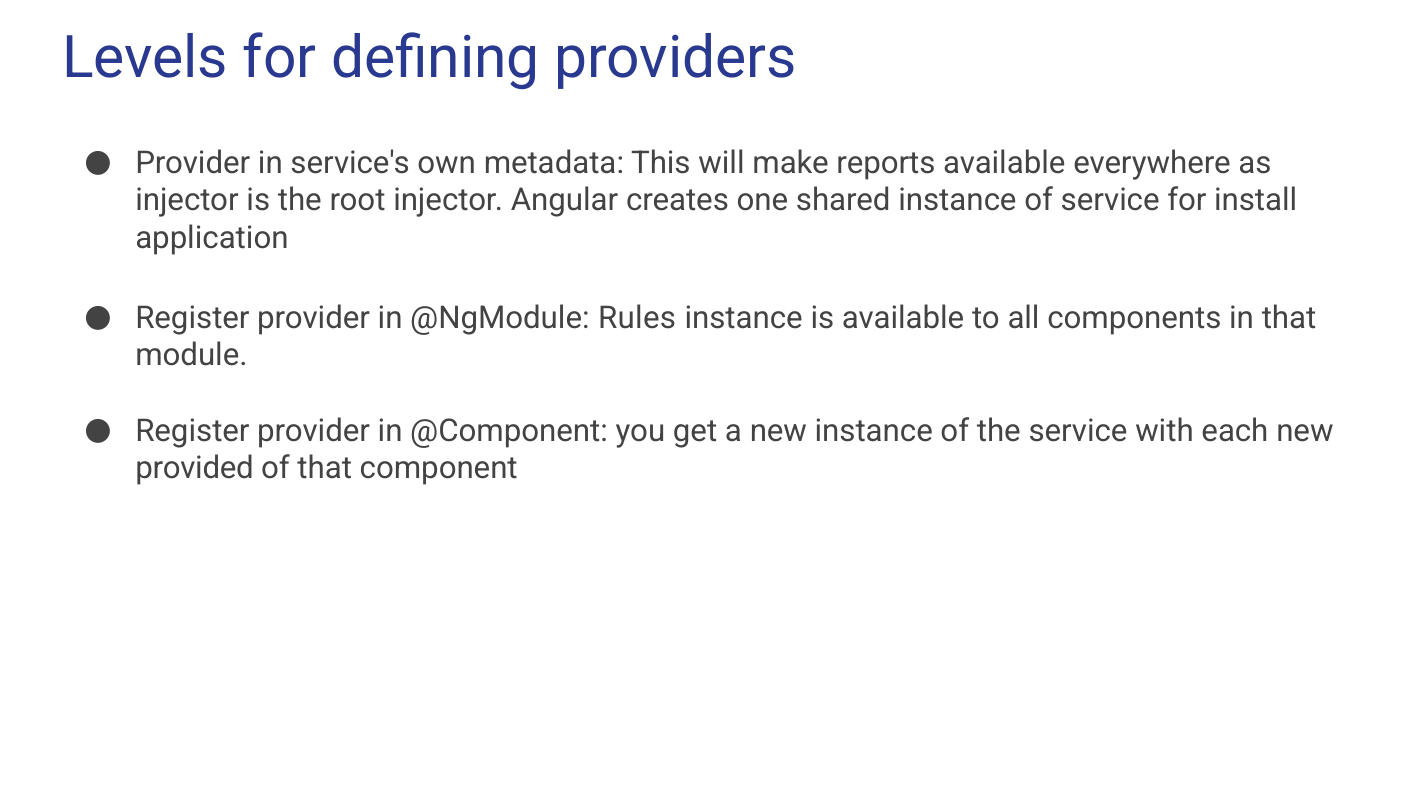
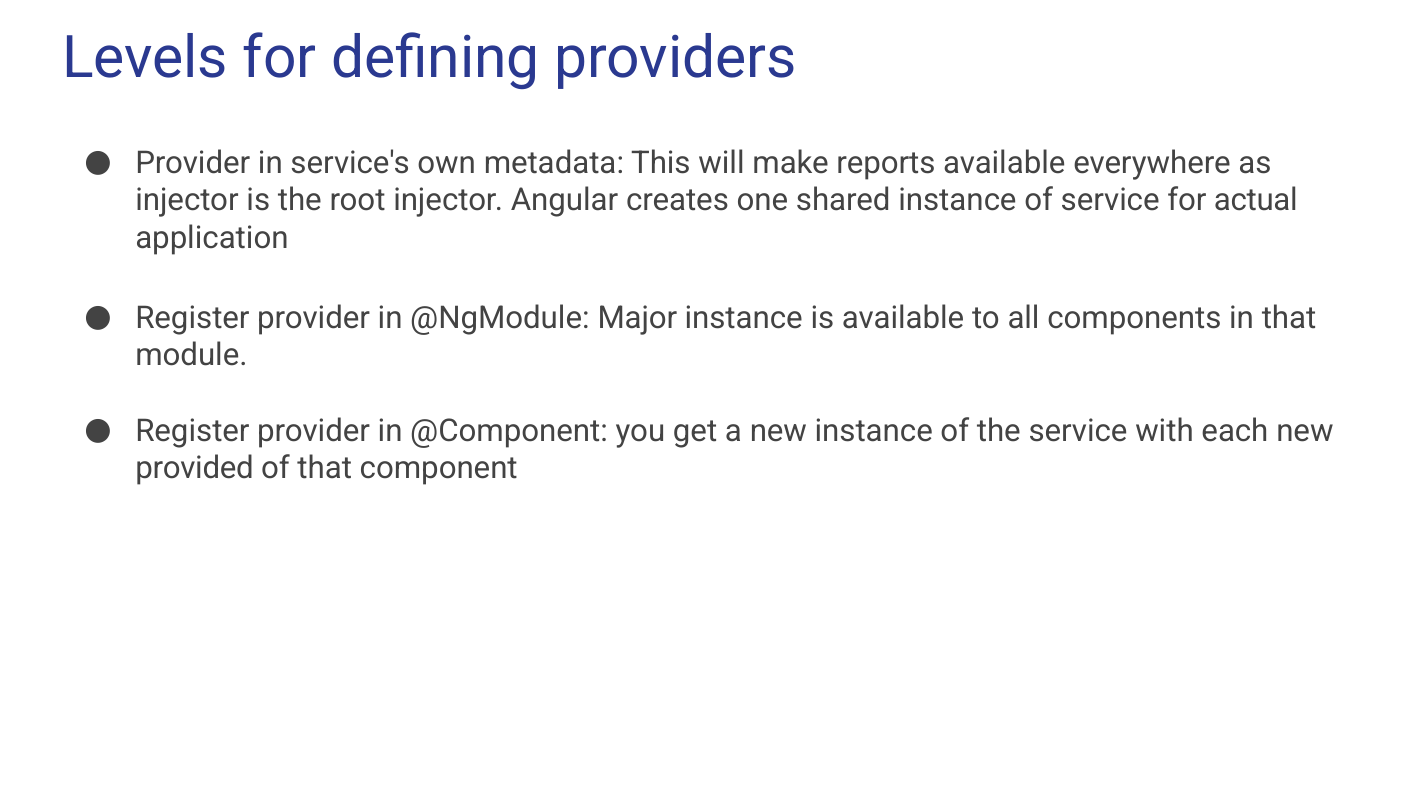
install: install -> actual
Rules: Rules -> Major
